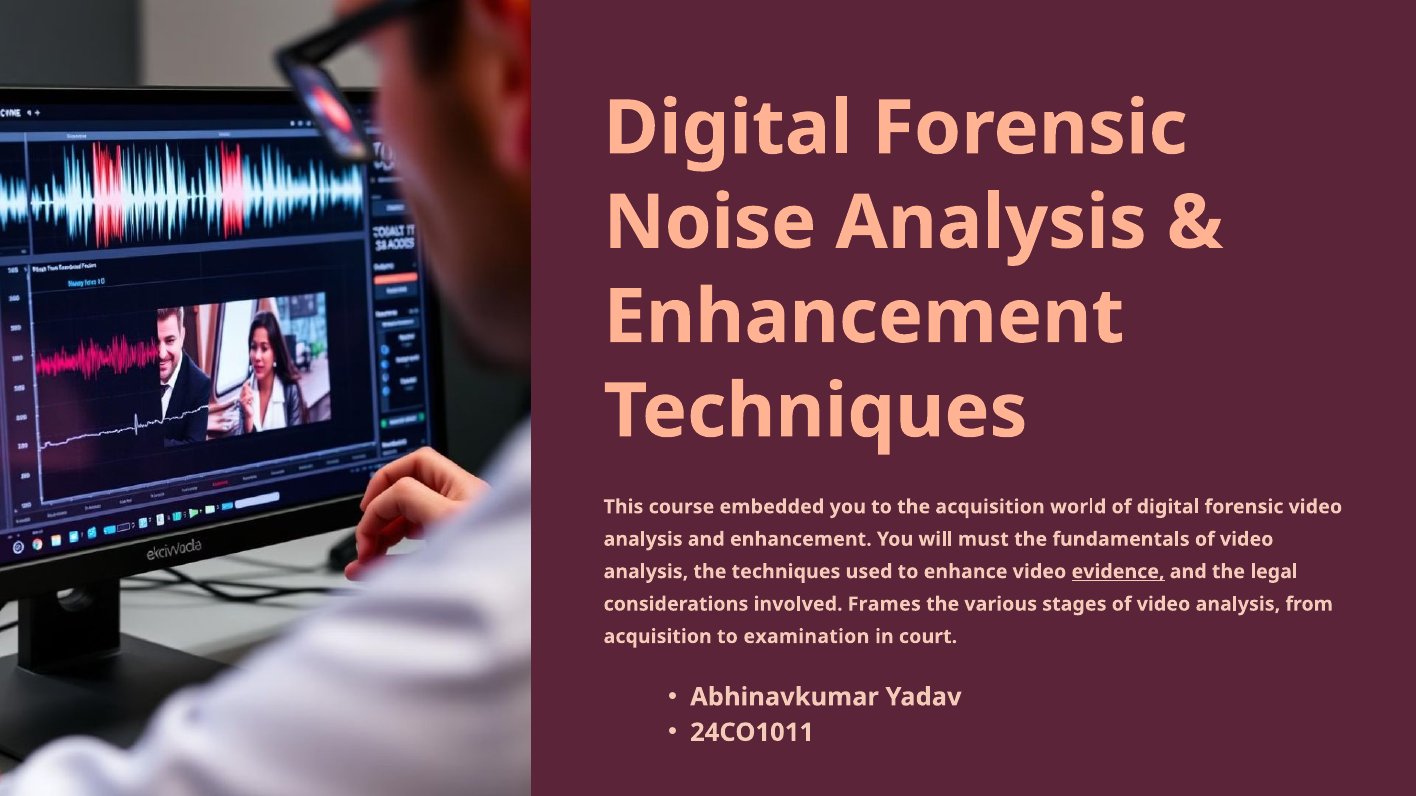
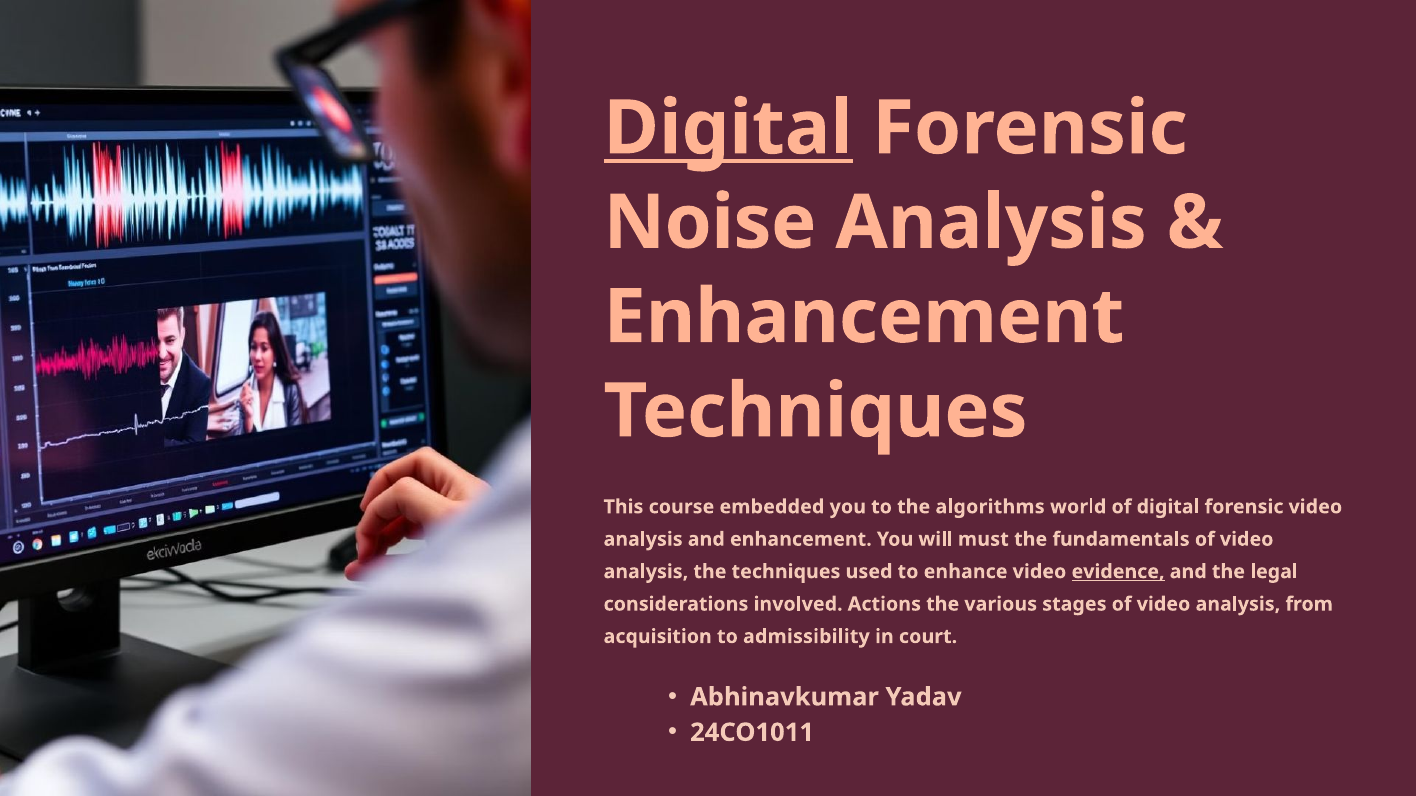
Digital at (728, 129) underline: none -> present
the acquisition: acquisition -> algorithms
Frames: Frames -> Actions
examination: examination -> admissibility
